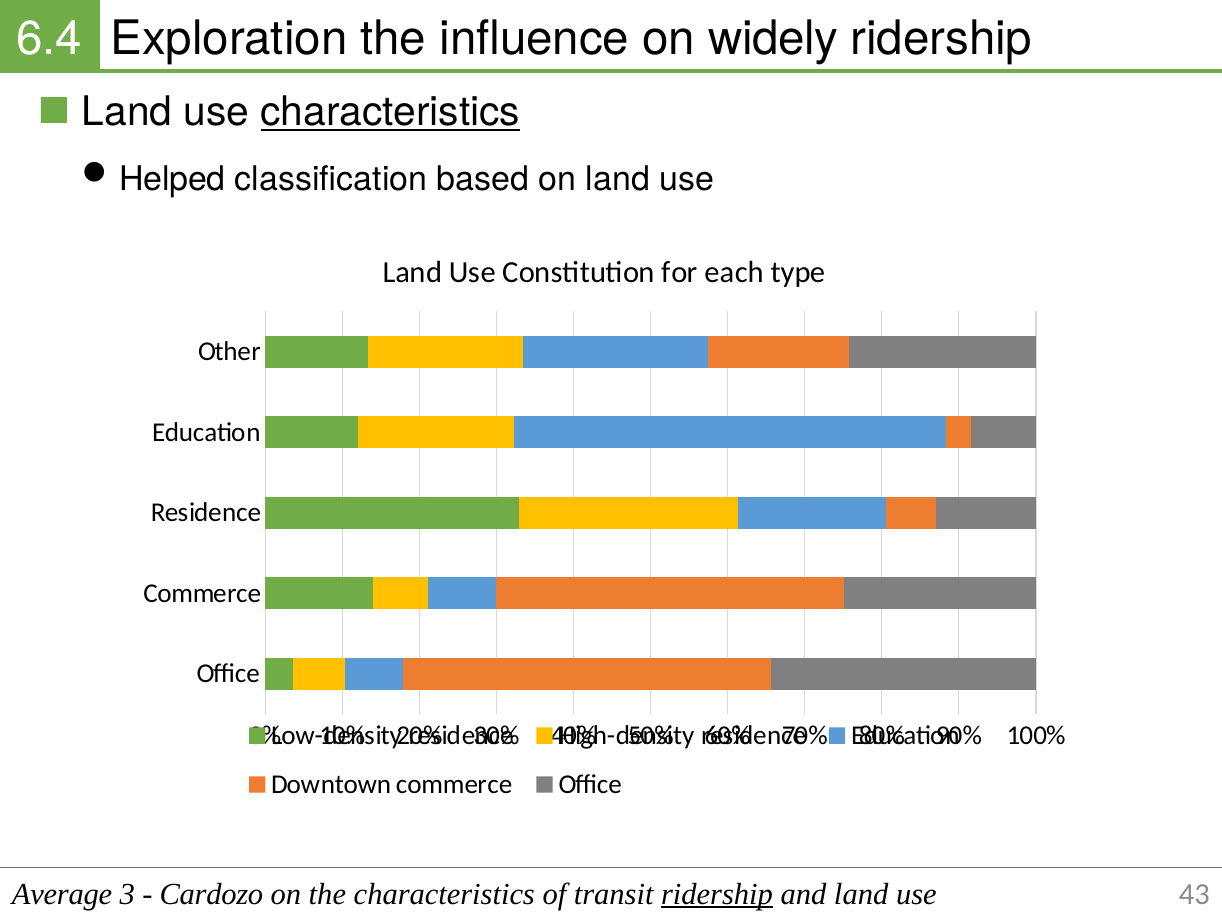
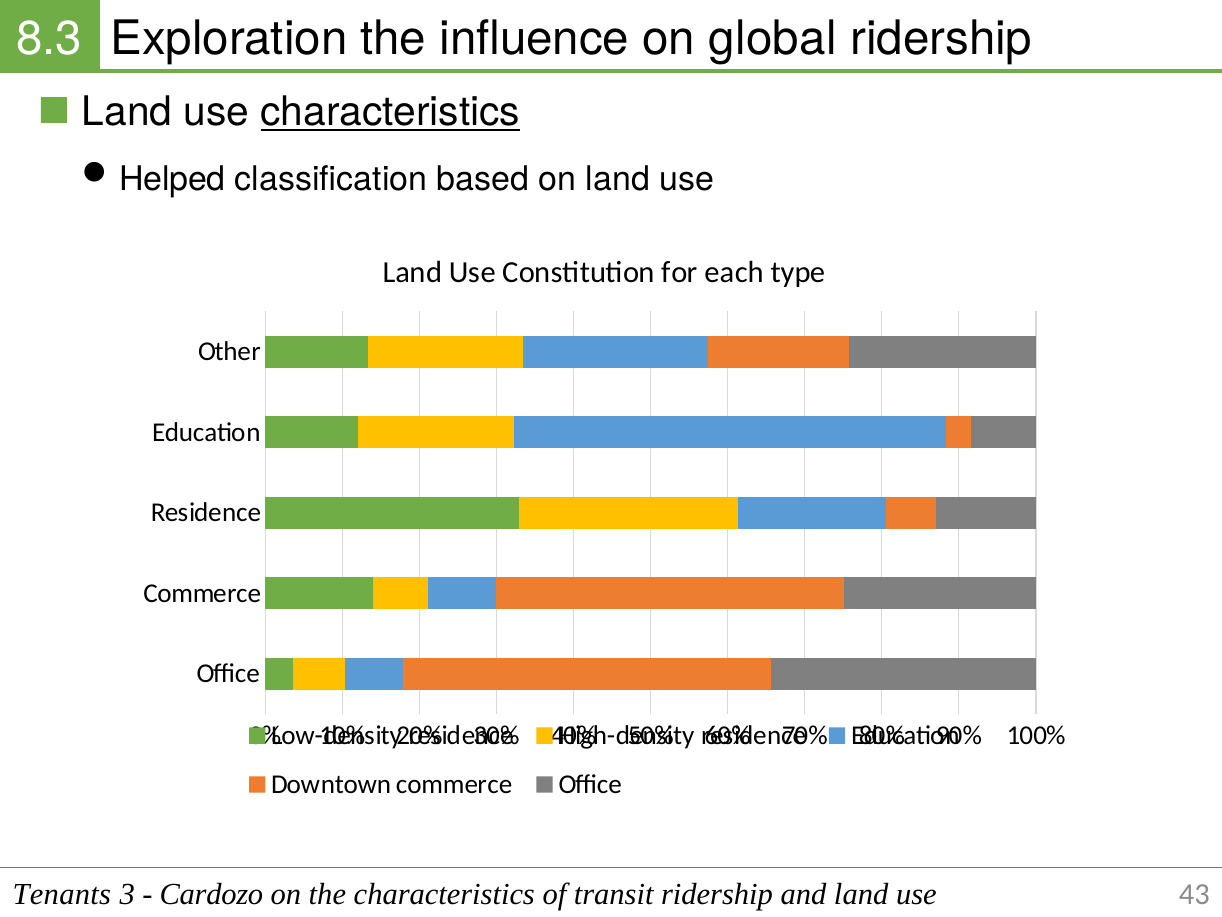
6.4: 6.4 -> 8.3
widely: widely -> global
Average: Average -> Tenants
ridership at (717, 894) underline: present -> none
